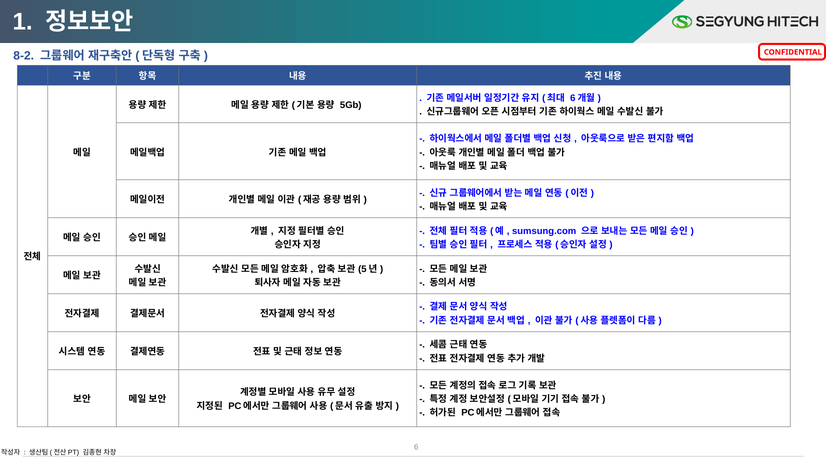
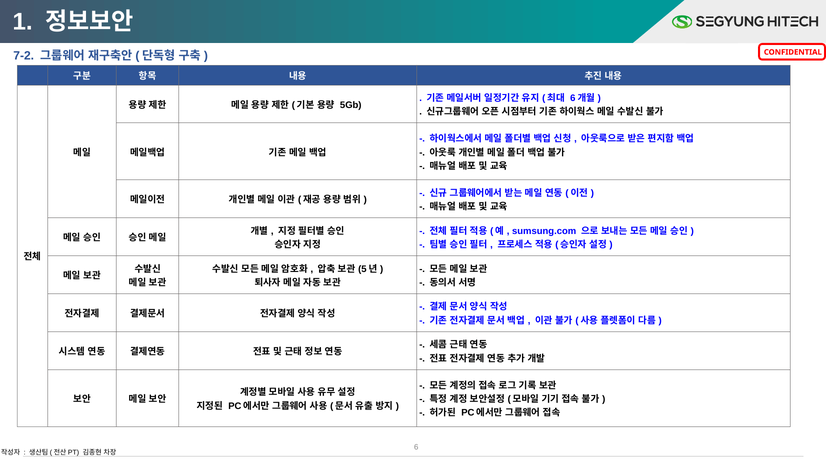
8-2: 8-2 -> 7-2
